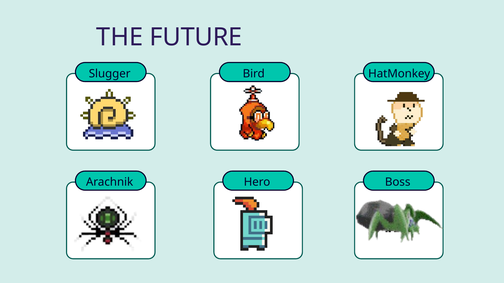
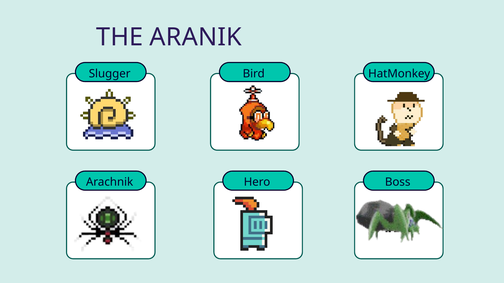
FUTURE: FUTURE -> ARANIK
